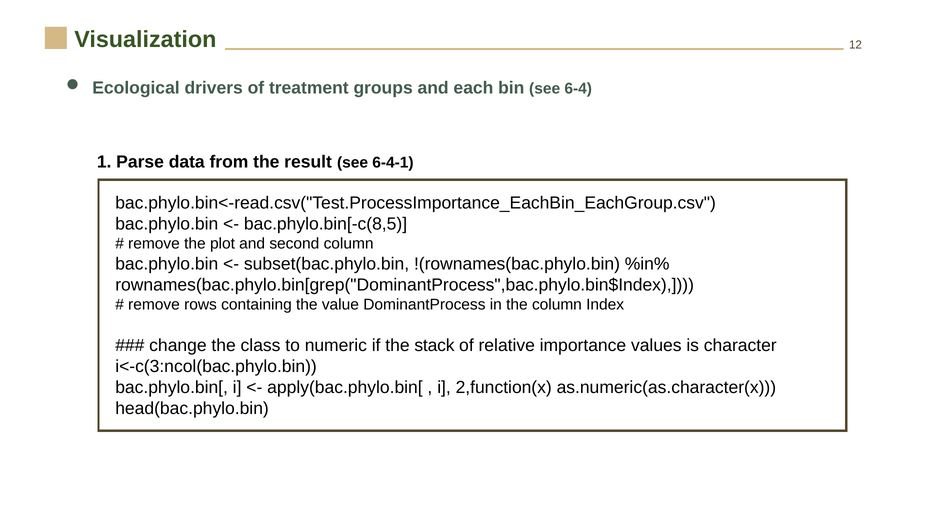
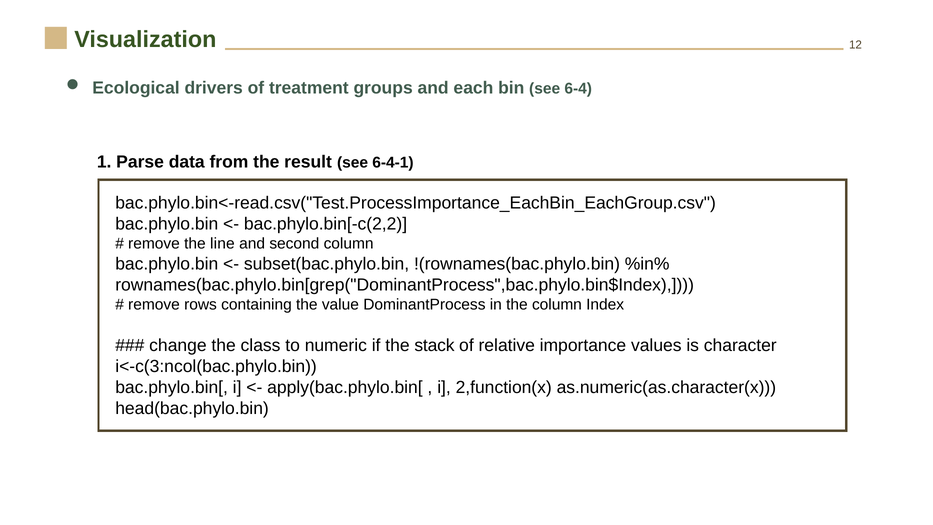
bac.phylo.bin[-c(8,5: bac.phylo.bin[-c(8,5 -> bac.phylo.bin[-c(2,2
plot: plot -> line
